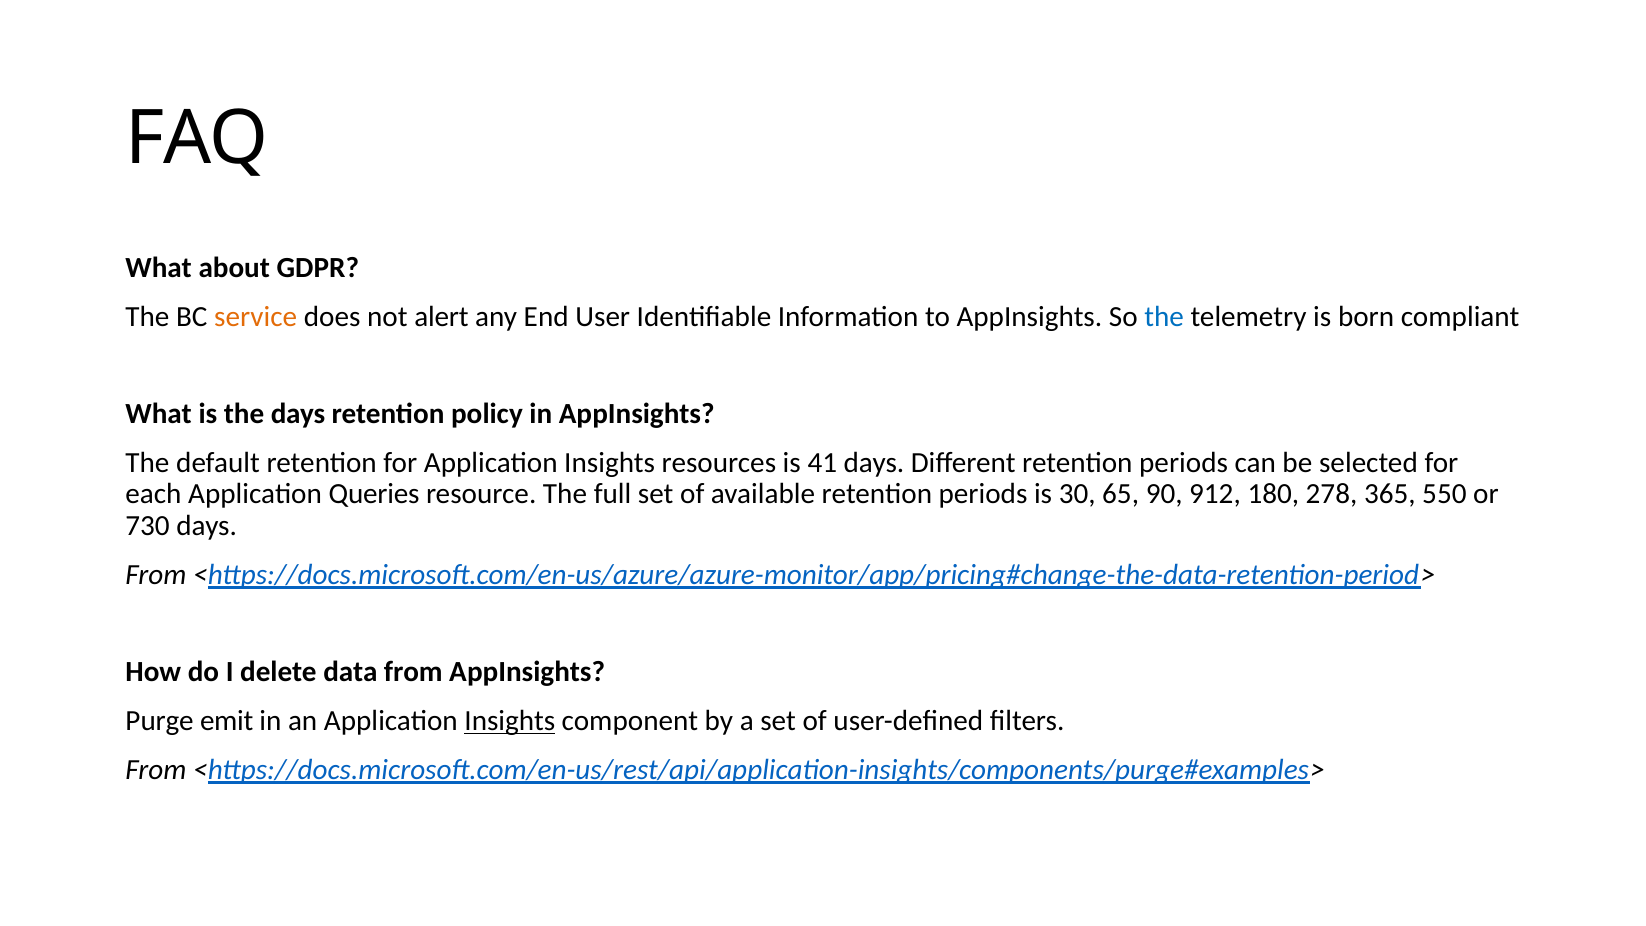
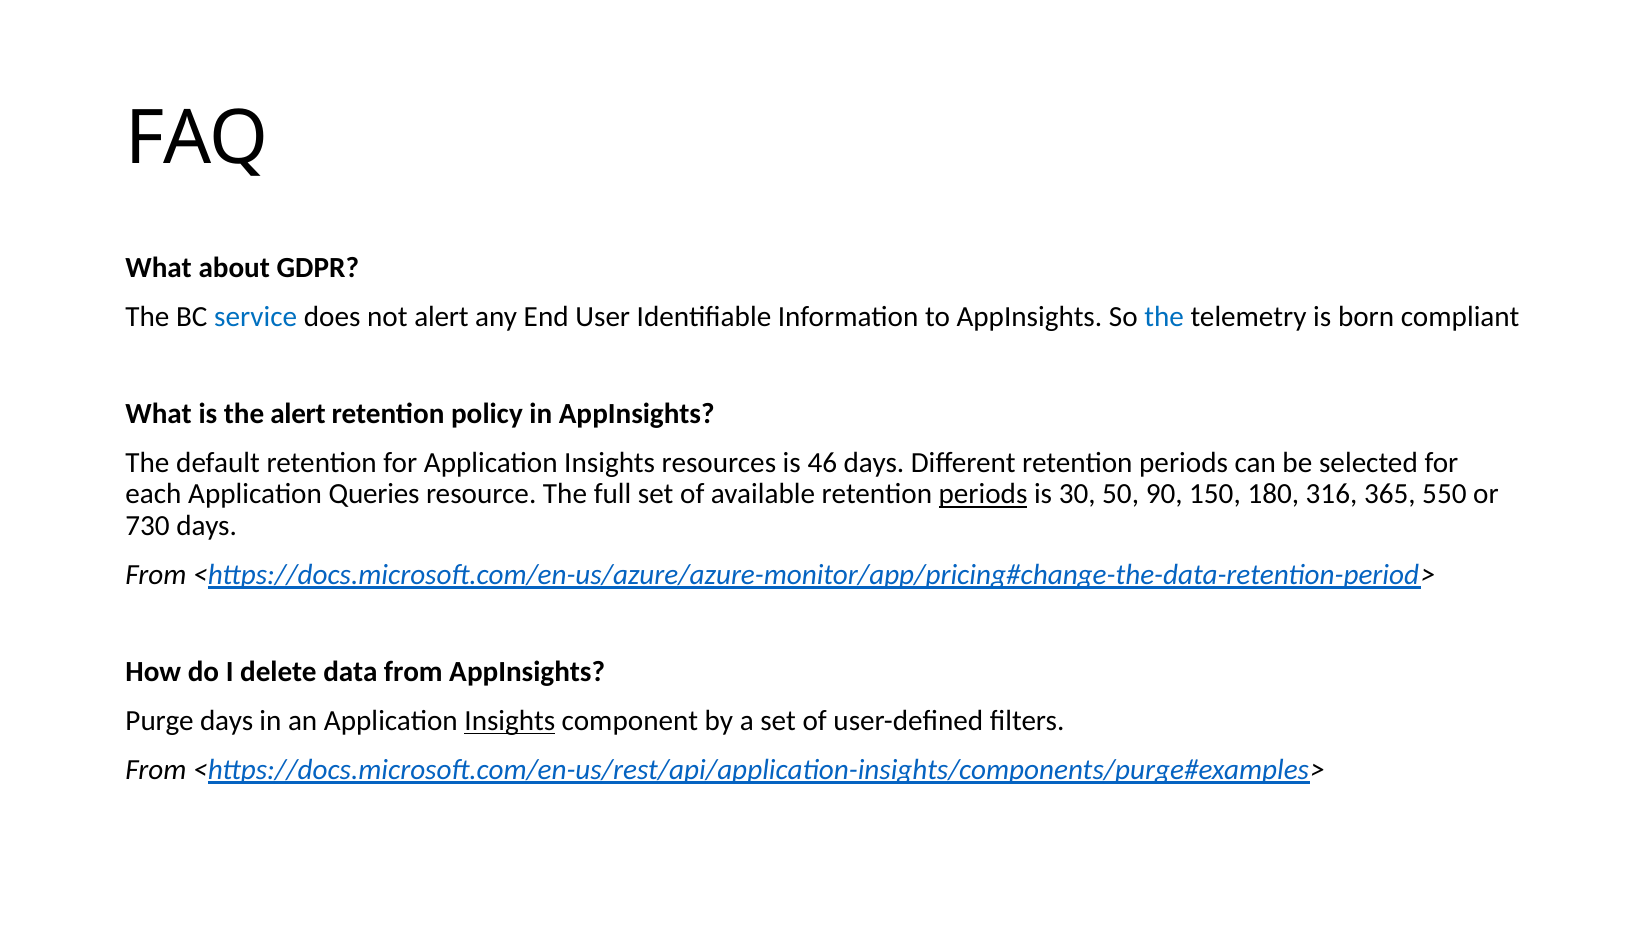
service colour: orange -> blue
the days: days -> alert
41: 41 -> 46
periods at (983, 494) underline: none -> present
65: 65 -> 50
912: 912 -> 150
278: 278 -> 316
Purge emit: emit -> days
